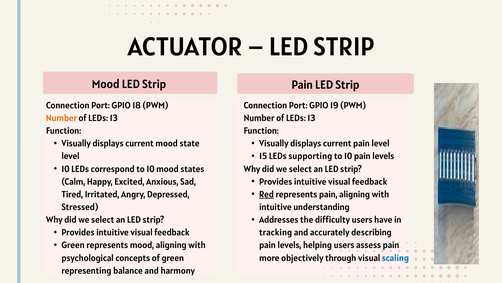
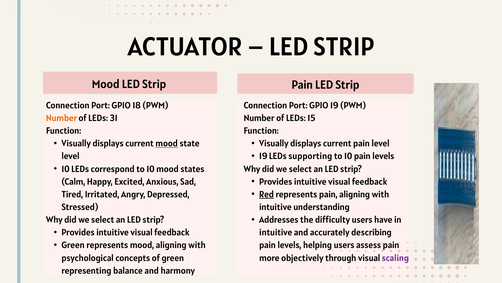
13 at (114, 118): 13 -> 31
13 at (311, 118): 13 -> 15
mood at (167, 143) underline: none -> present
15 at (263, 156): 15 -> 19
tracking at (276, 232): tracking -> intuitive
scaling colour: blue -> purple
